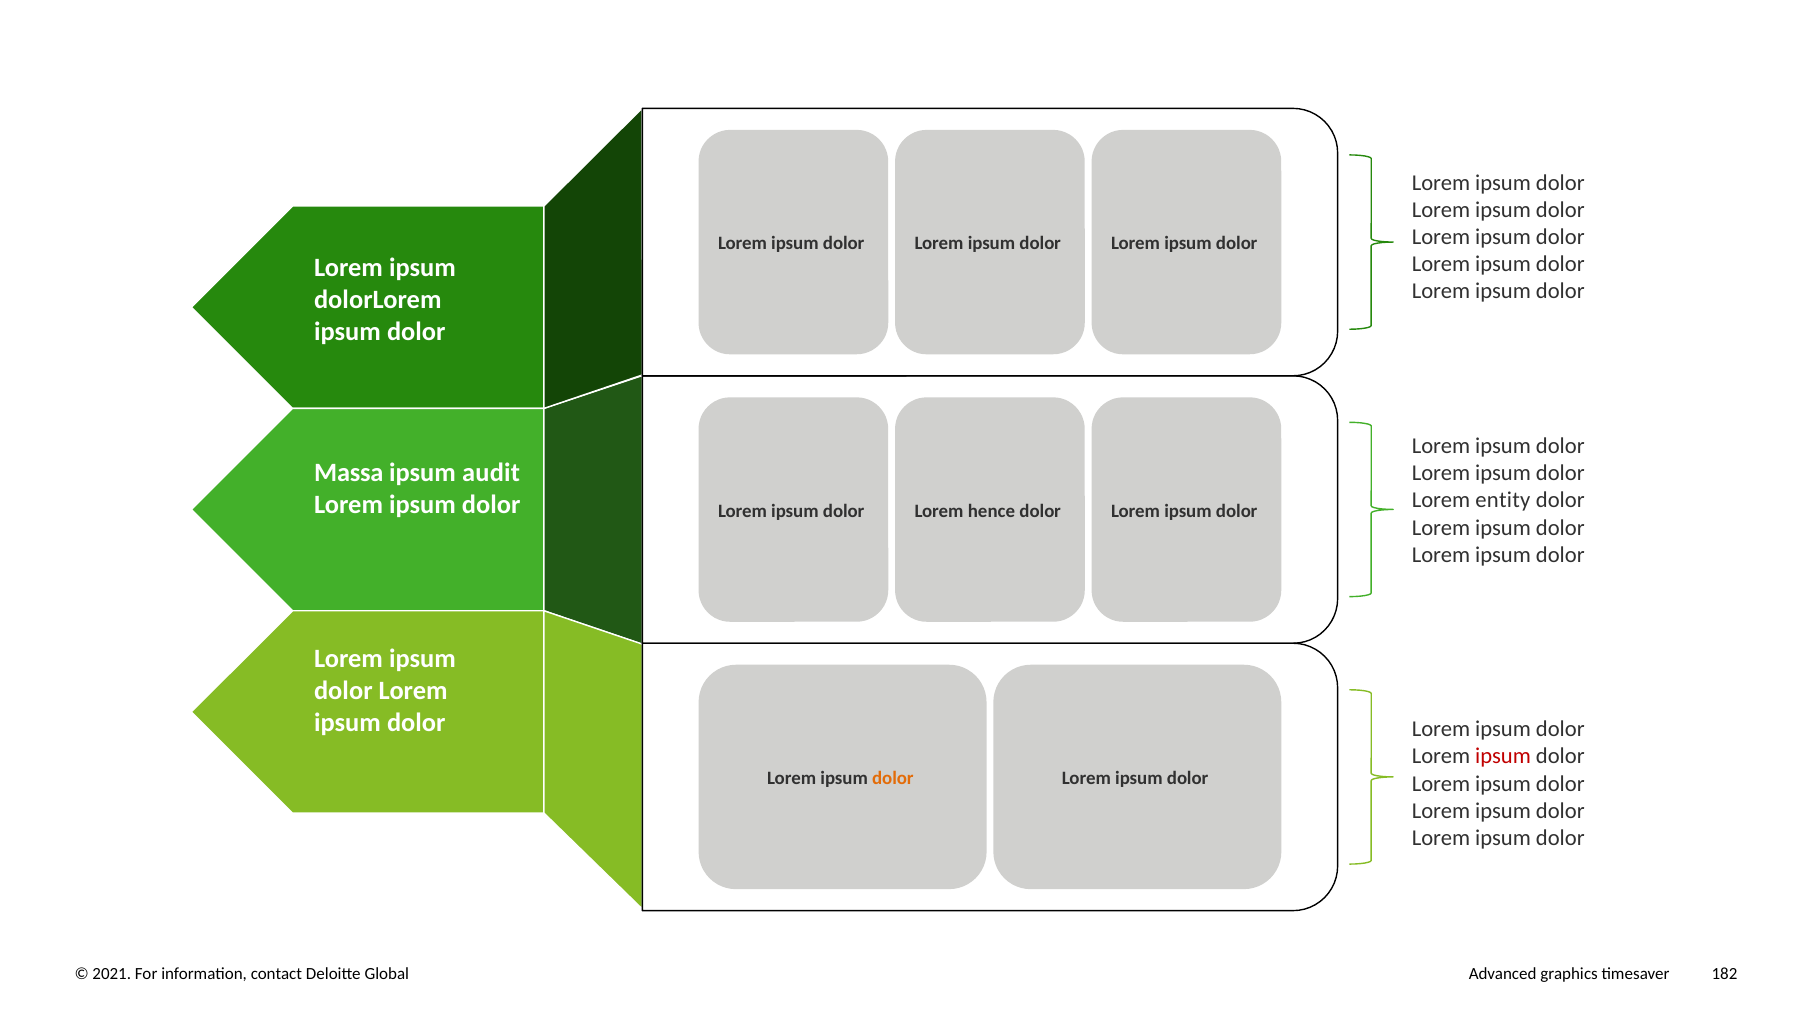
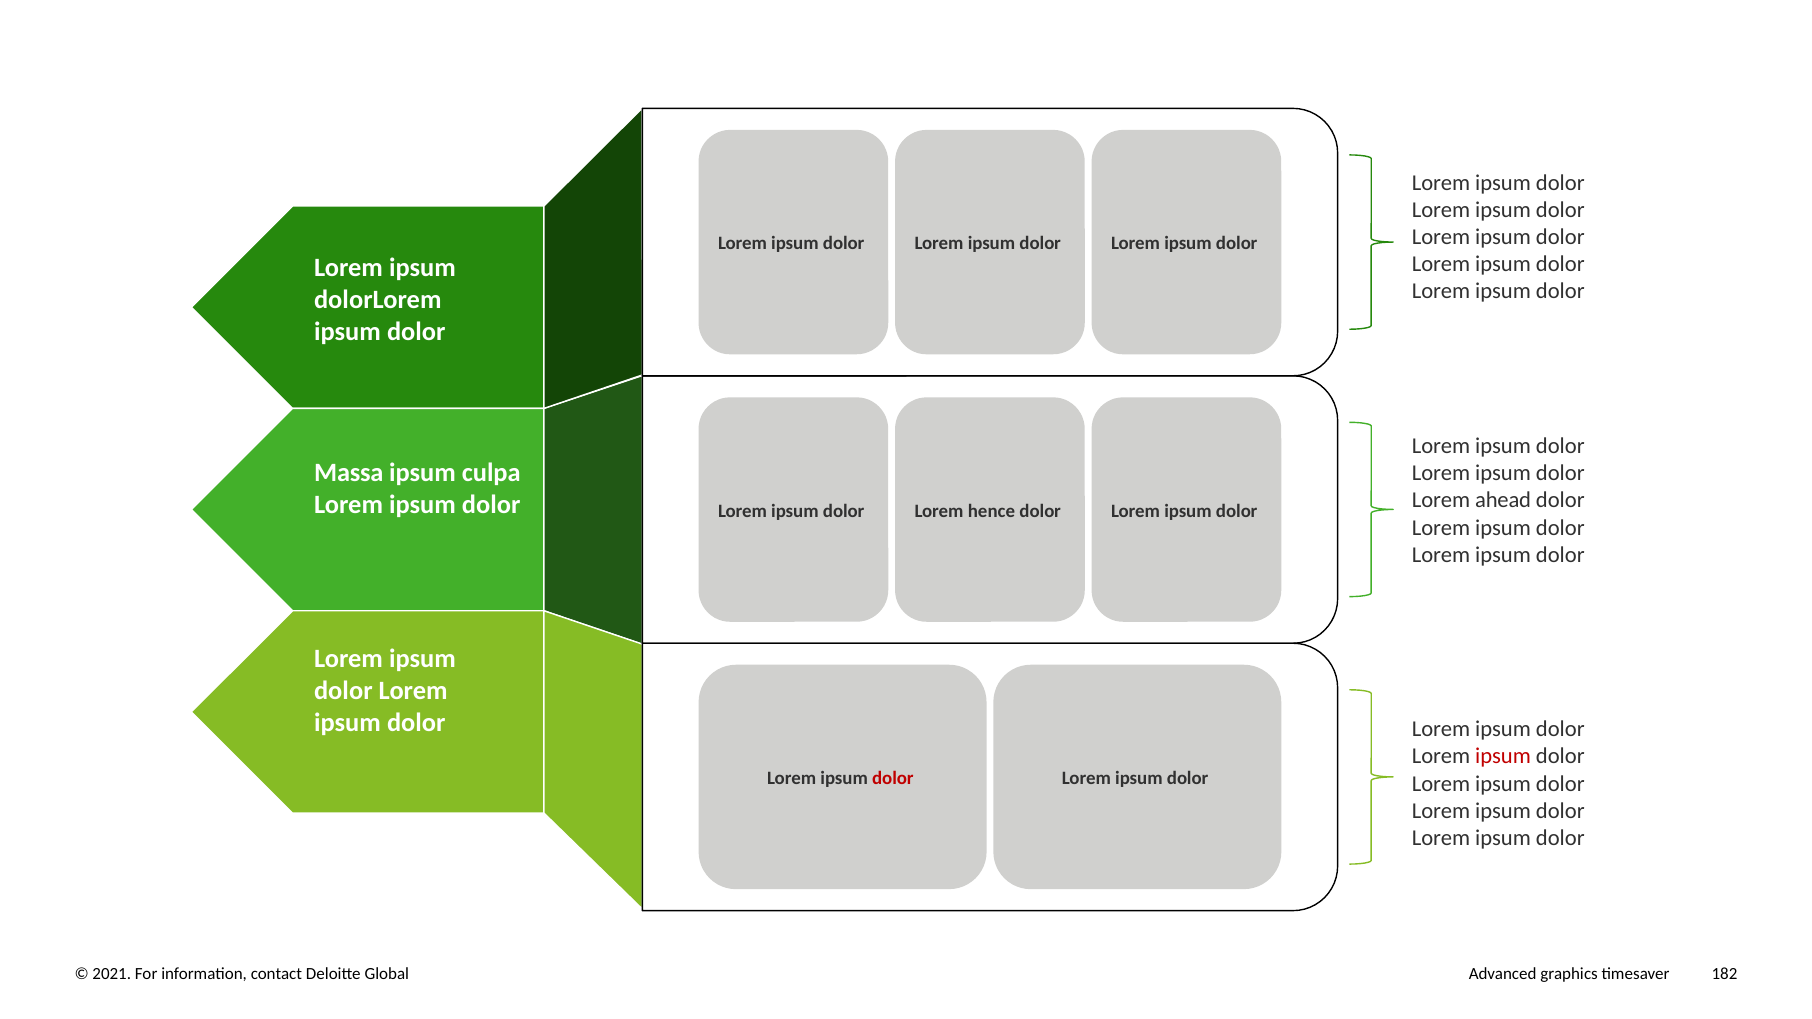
audit: audit -> culpa
entity: entity -> ahead
dolor at (893, 778) colour: orange -> red
